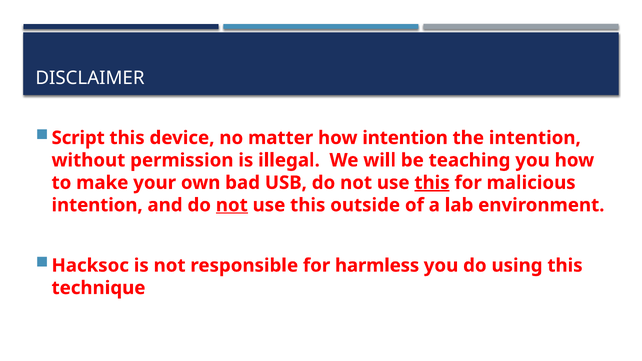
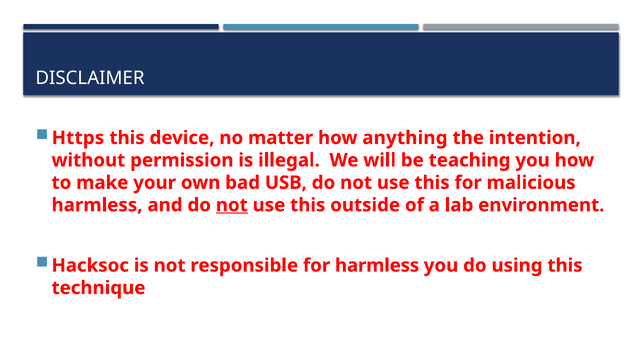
Script: Script -> Https
how intention: intention -> anything
this at (432, 183) underline: present -> none
intention at (97, 205): intention -> harmless
